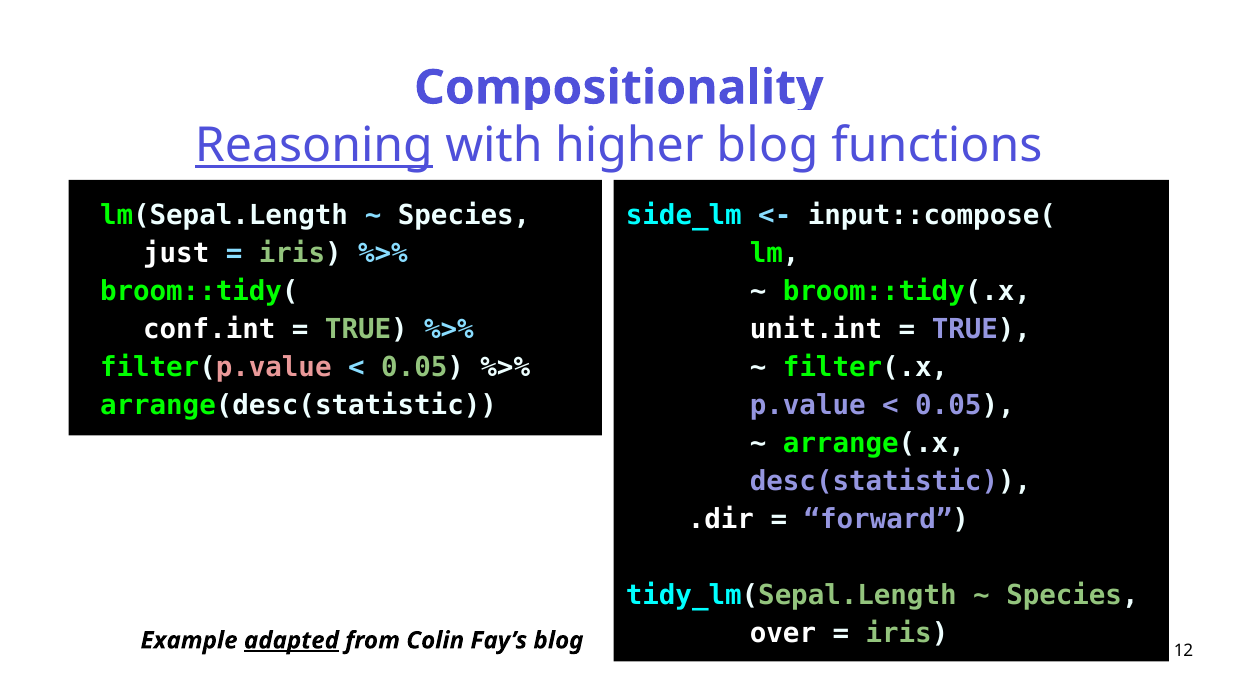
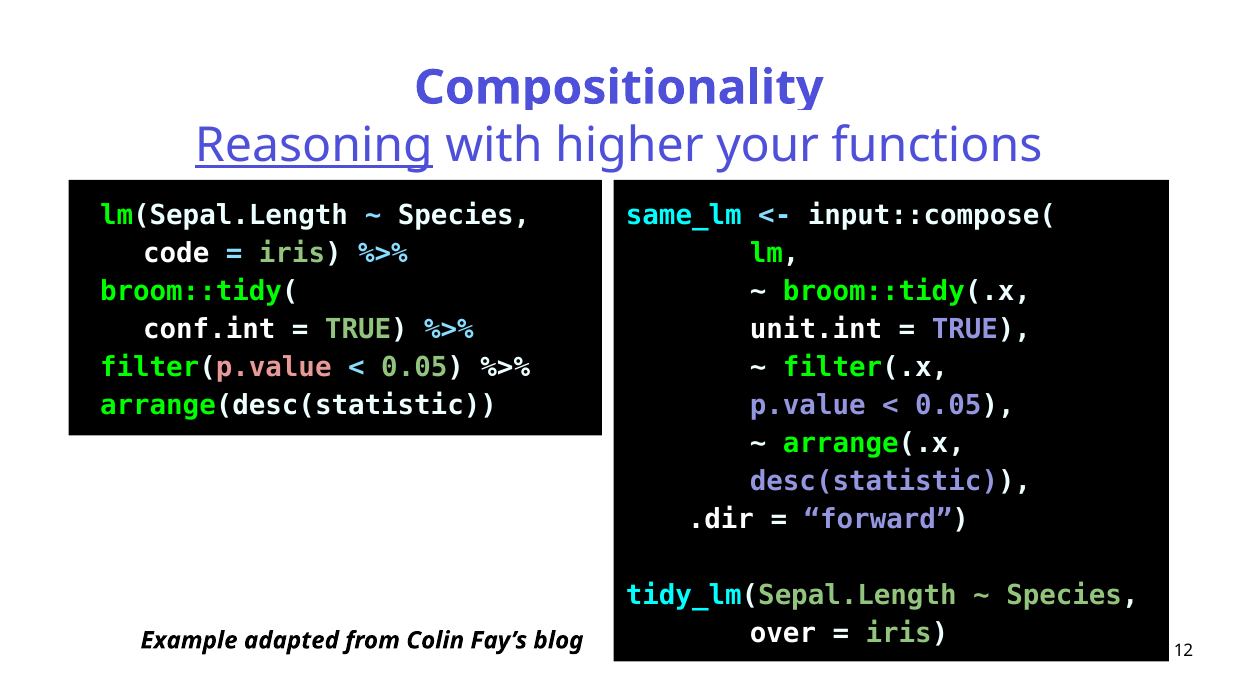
higher blog: blog -> your
side_lm: side_lm -> same_lm
just: just -> code
adapted underline: present -> none
